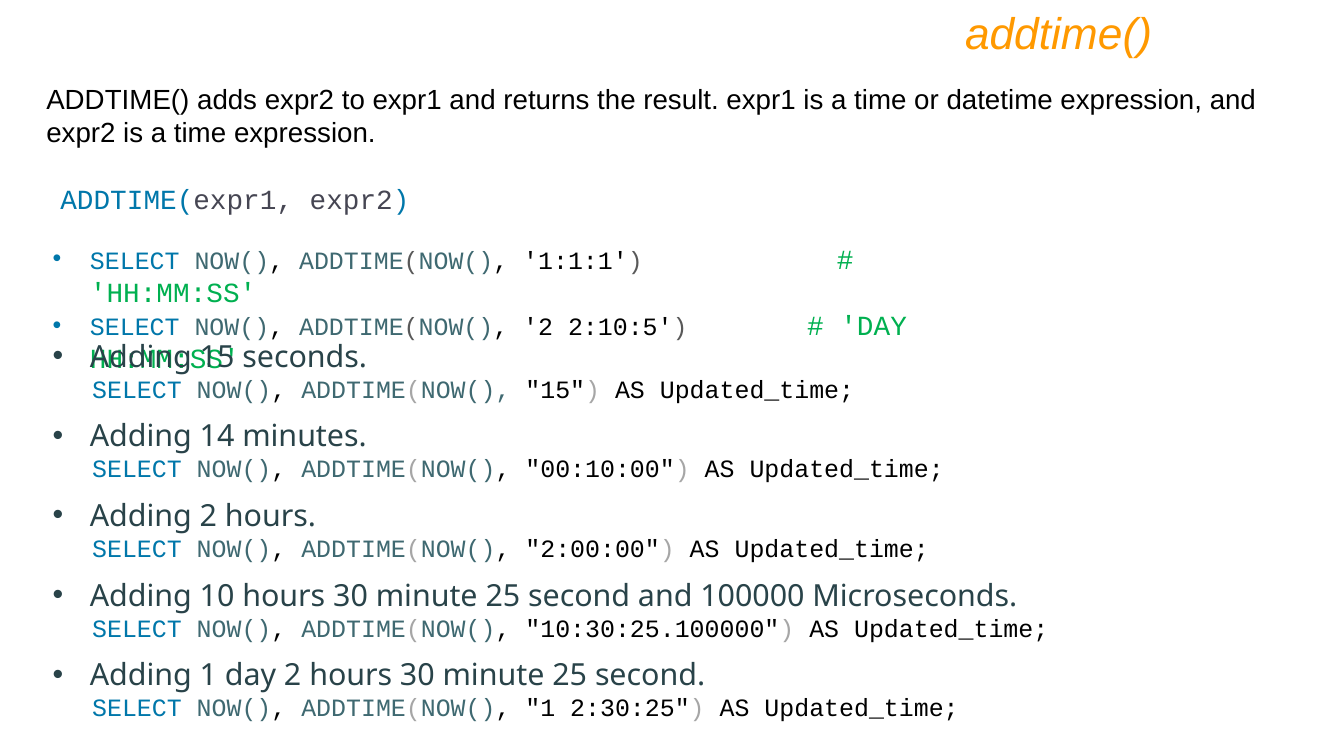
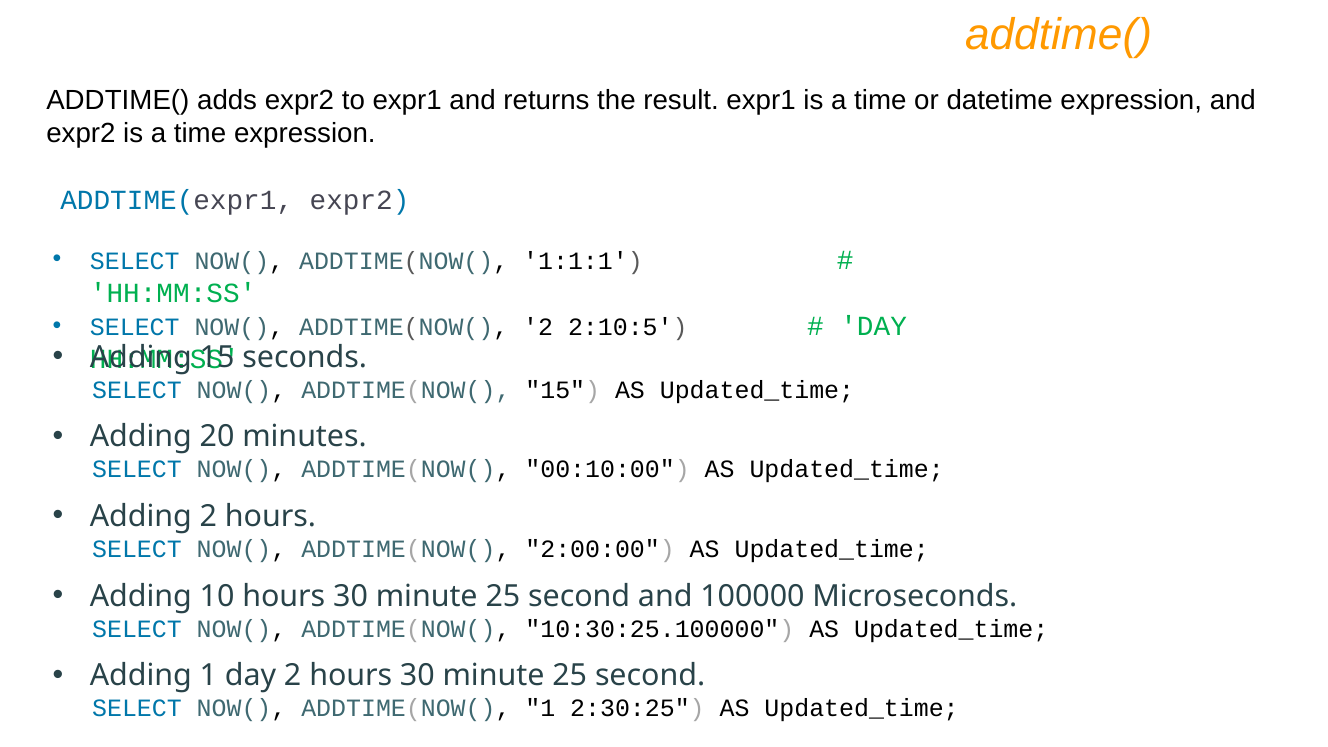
14: 14 -> 20
